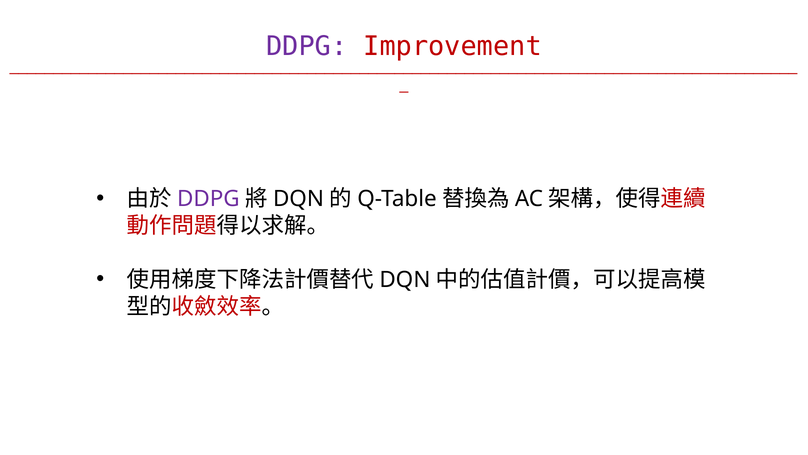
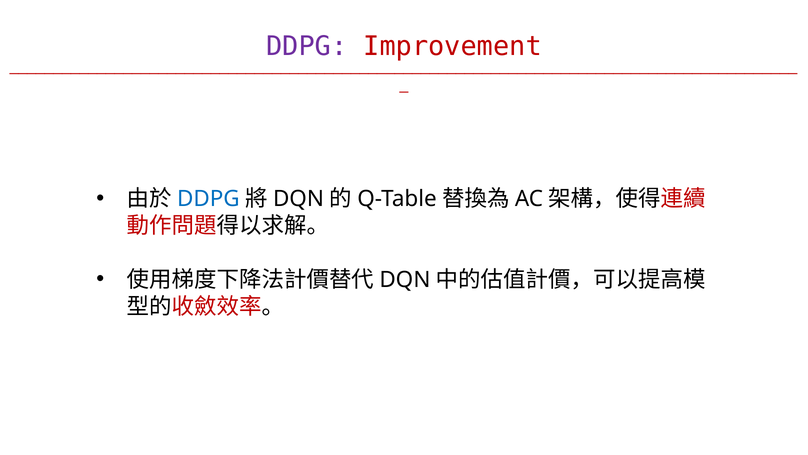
DDPG at (208, 199) colour: purple -> blue
